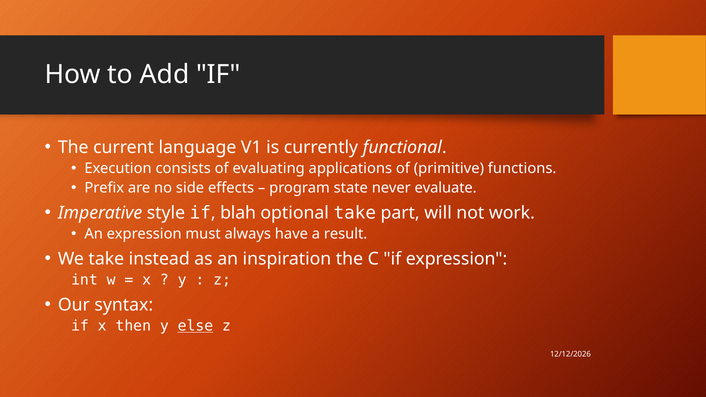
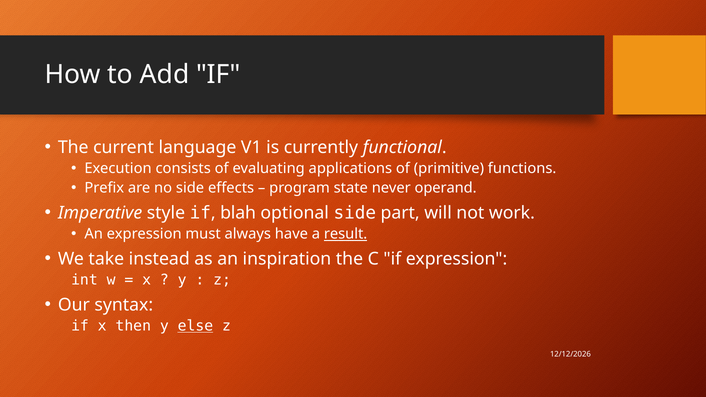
evaluate: evaluate -> operand
optional take: take -> side
result underline: none -> present
